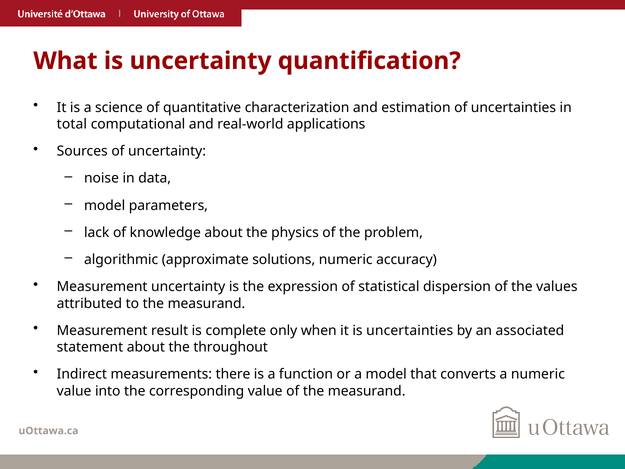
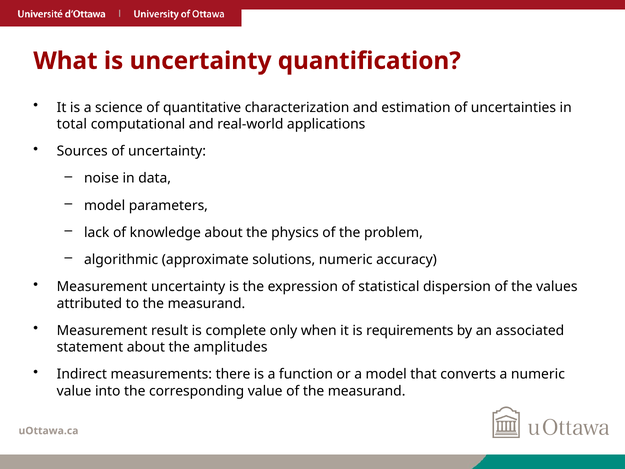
is uncertainties: uncertainties -> requirements
throughout: throughout -> amplitudes
